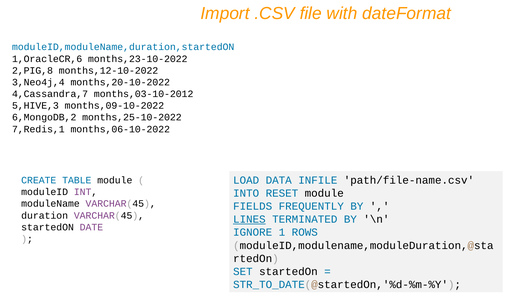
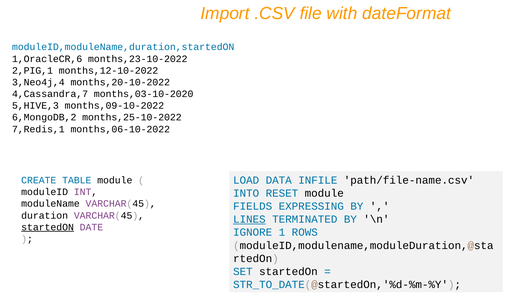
2,PIG,8: 2,PIG,8 -> 2,PIG,1
months,03-10-2012: months,03-10-2012 -> months,03-10-2020
FREQUENTLY: FREQUENTLY -> EXPRESSING
startedON at (48, 227) underline: none -> present
